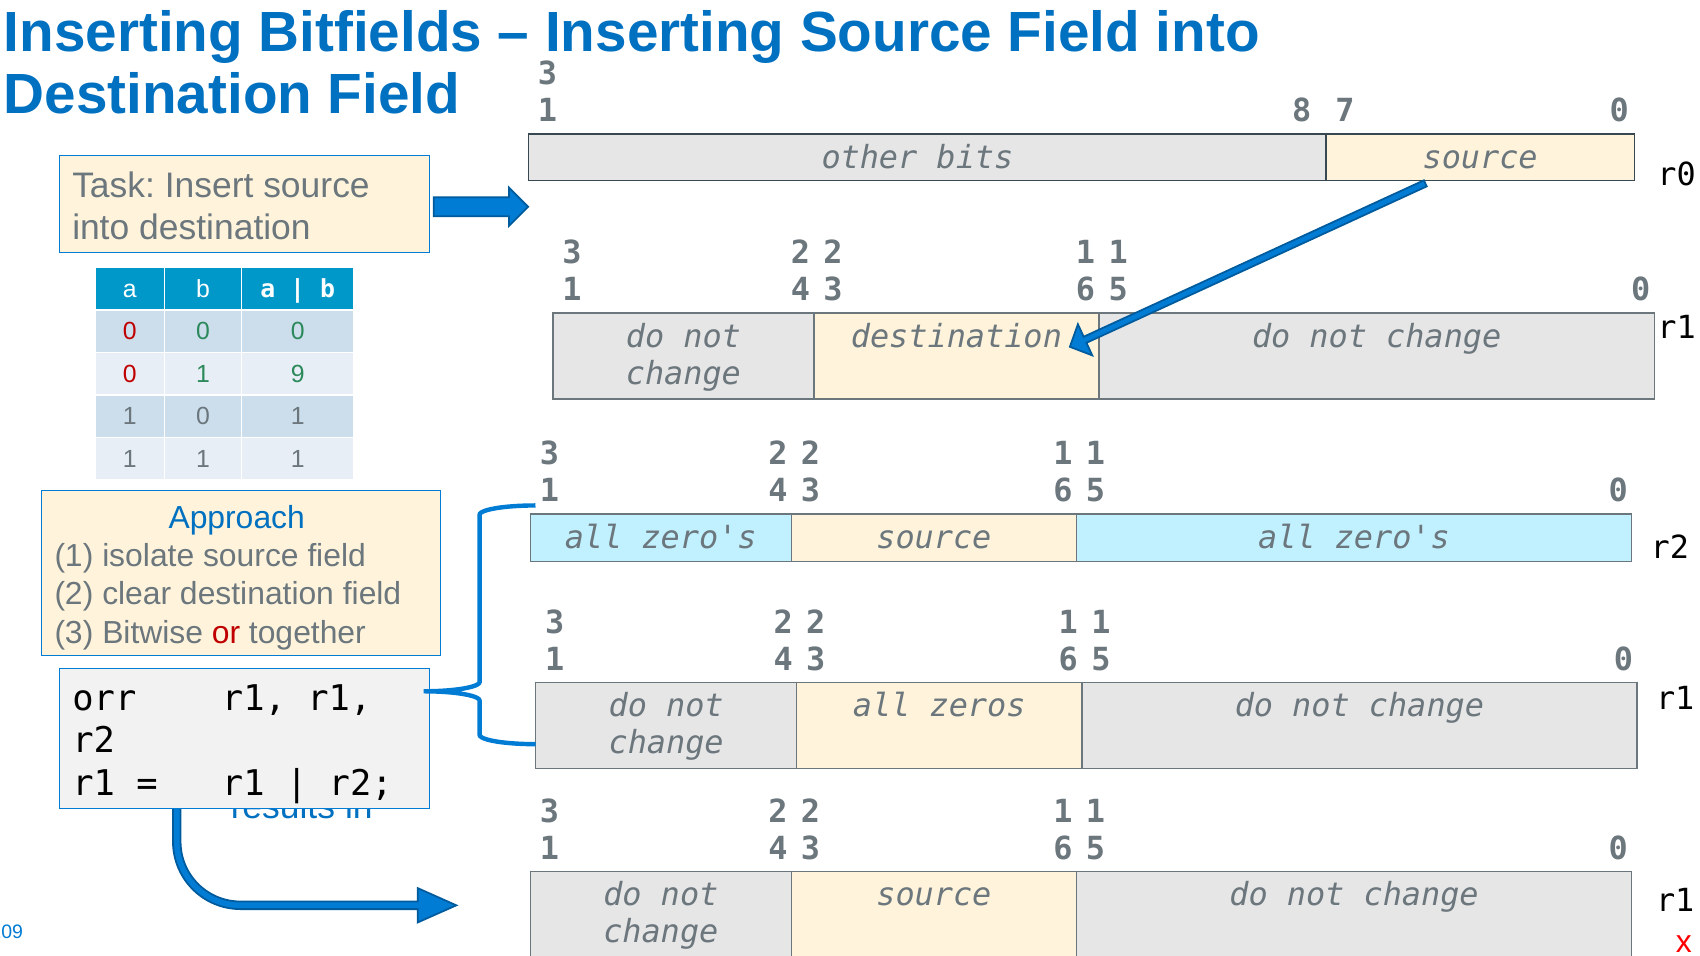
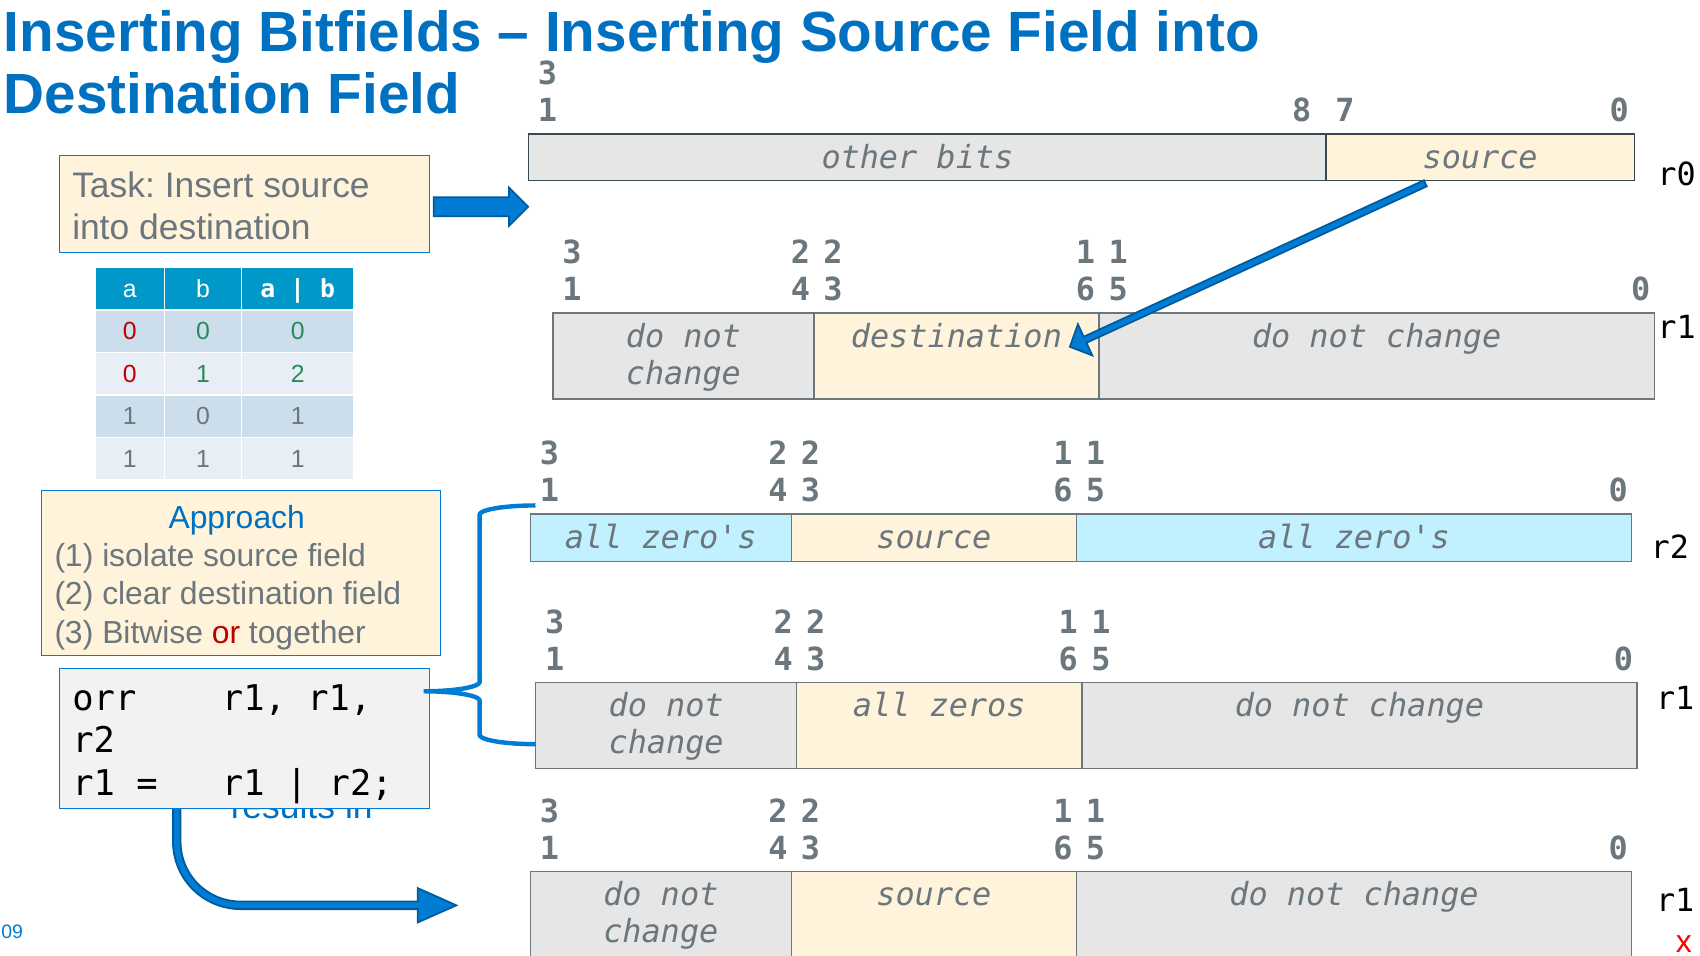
0 1 9: 9 -> 2
